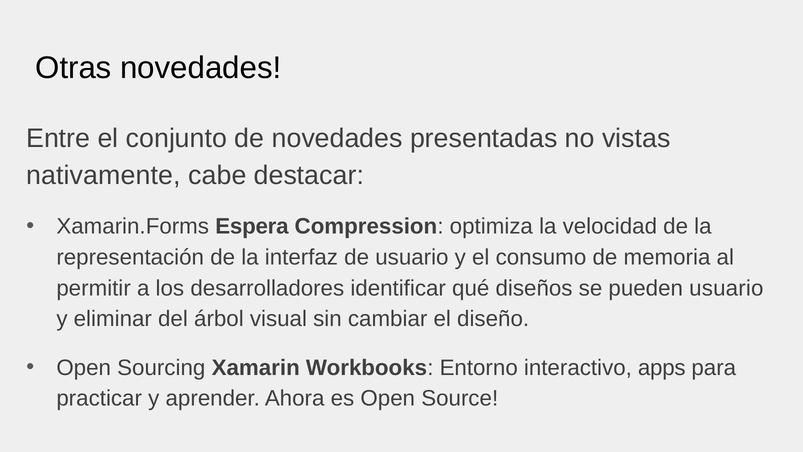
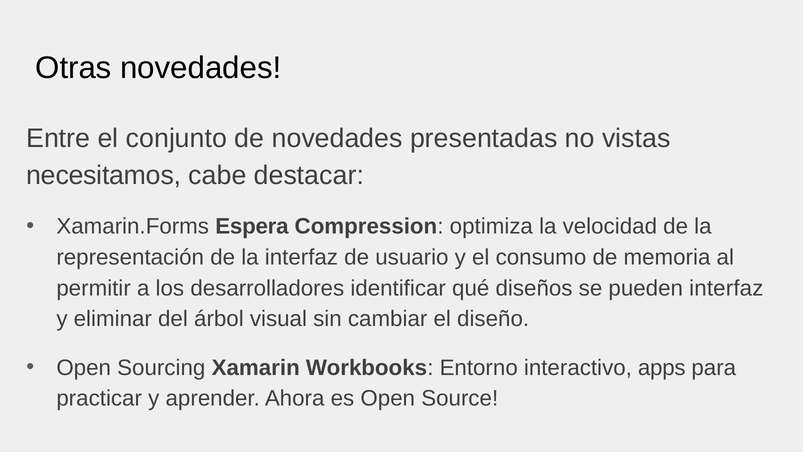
nativamente: nativamente -> necesitamos
pueden usuario: usuario -> interfaz
